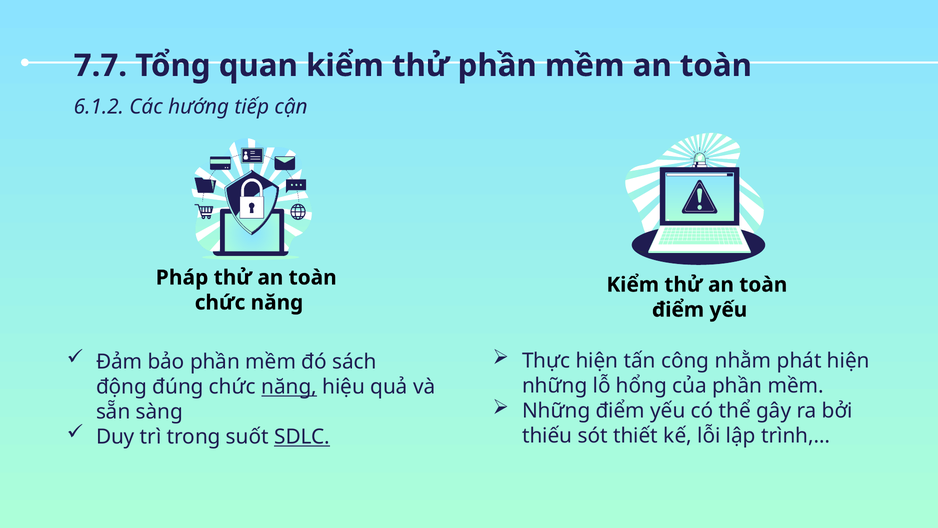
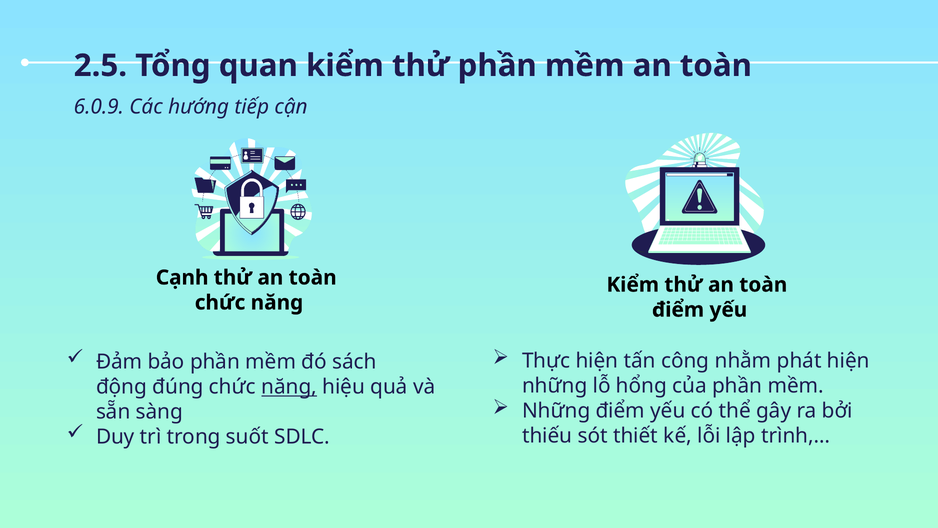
7.7: 7.7 -> 2.5
6.1.2: 6.1.2 -> 6.0.9
Pháp: Pháp -> Cạnh
SDLC underline: present -> none
